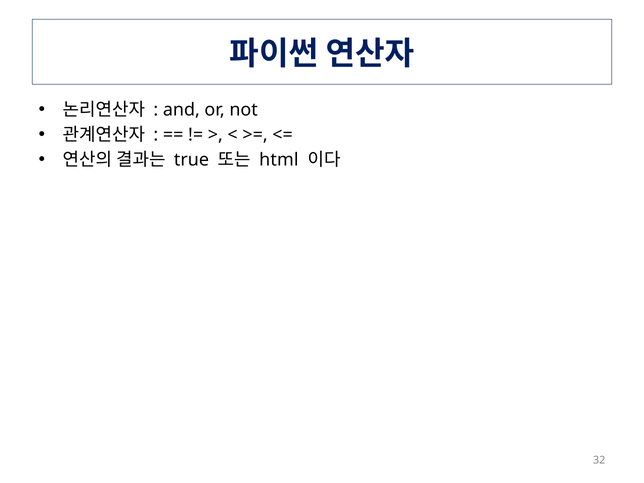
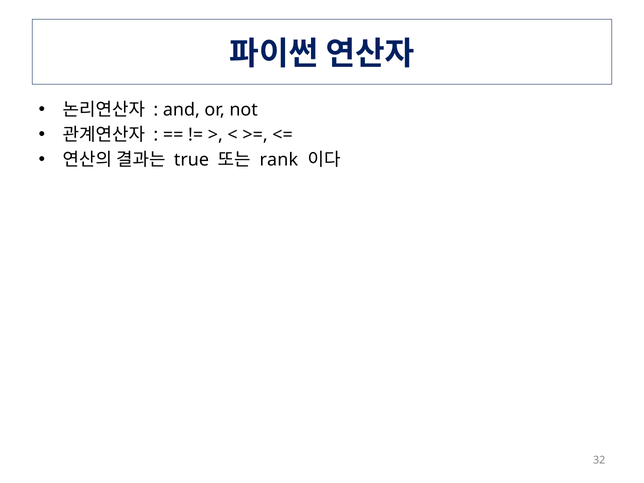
html: html -> rank
